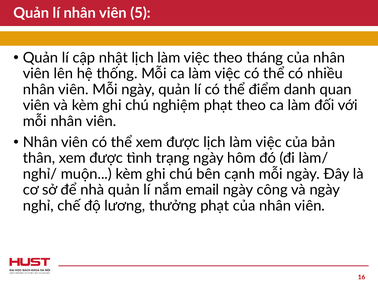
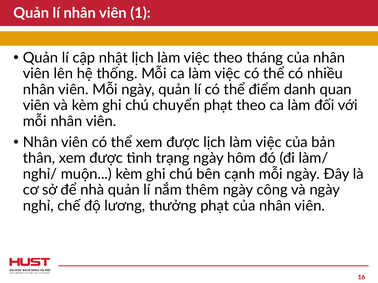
5: 5 -> 1
nghiệm: nghiệm -> chuyển
email: email -> thêm
